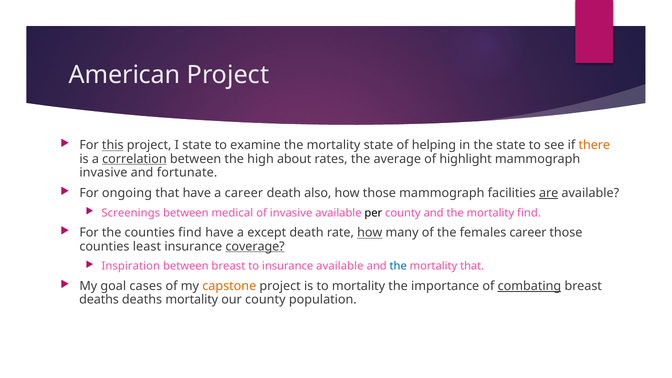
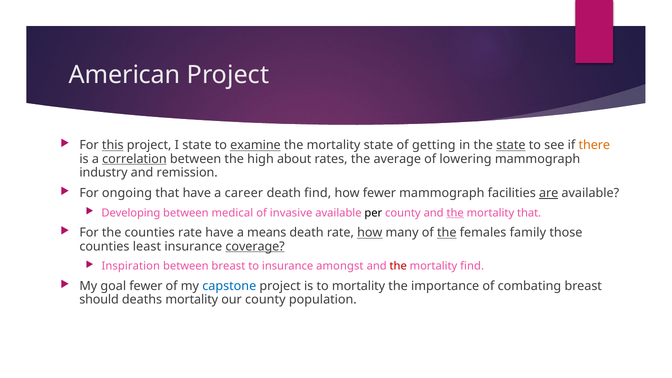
examine underline: none -> present
helping: helping -> getting
state at (511, 145) underline: none -> present
highlight: highlight -> lowering
invasive at (103, 172): invasive -> industry
fortunate: fortunate -> remission
death also: also -> find
how those: those -> fewer
Screenings: Screenings -> Developing
the at (455, 213) underline: none -> present
mortality find: find -> that
counties find: find -> rate
except: except -> means
the at (447, 233) underline: none -> present
females career: career -> family
insurance available: available -> amongst
the at (398, 266) colour: blue -> red
mortality that: that -> find
goal cases: cases -> fewer
capstone colour: orange -> blue
combating underline: present -> none
deaths at (99, 300): deaths -> should
